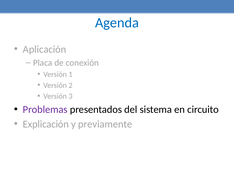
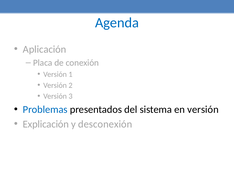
Problemas colour: purple -> blue
en circuito: circuito -> versión
previamente: previamente -> desconexión
